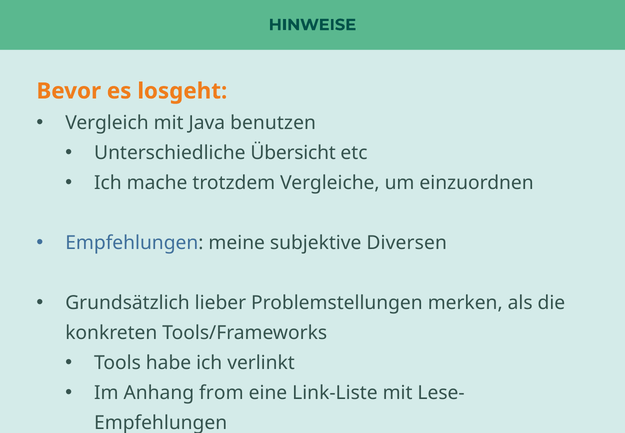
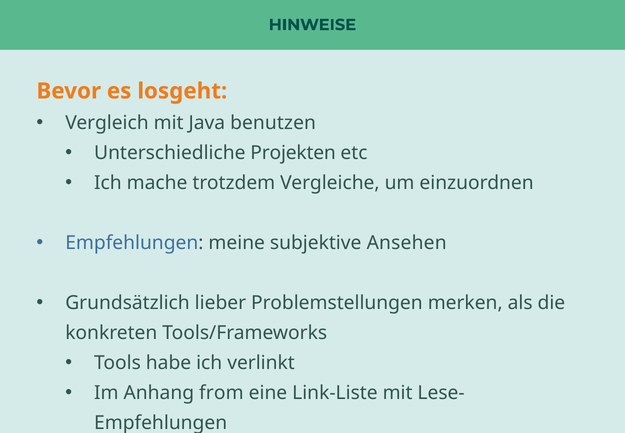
Übersicht: Übersicht -> Projekten
Diversen: Diversen -> Ansehen
